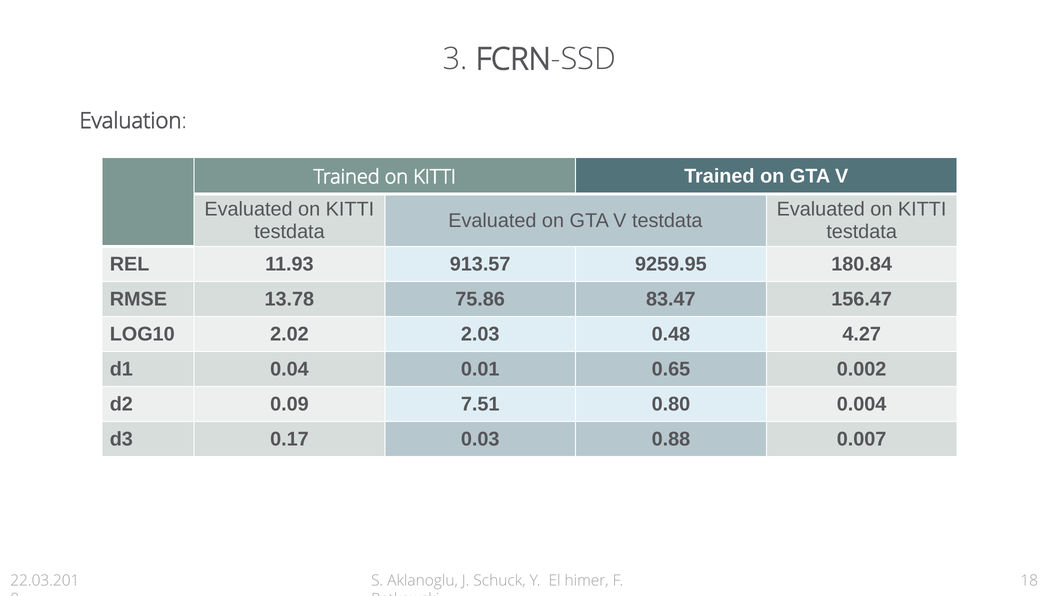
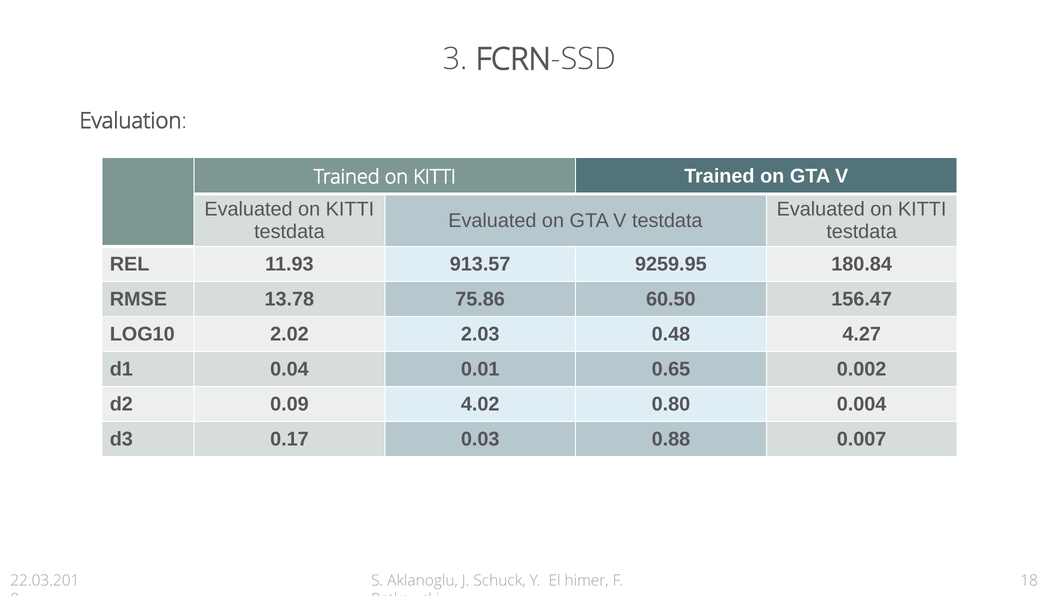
83.47: 83.47 -> 60.50
7.51: 7.51 -> 4.02
